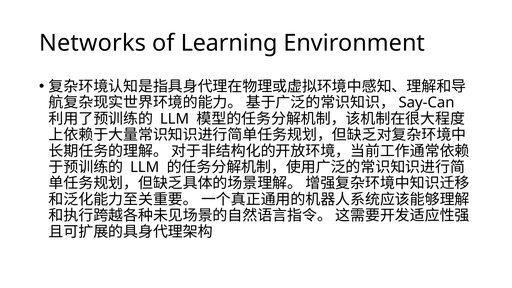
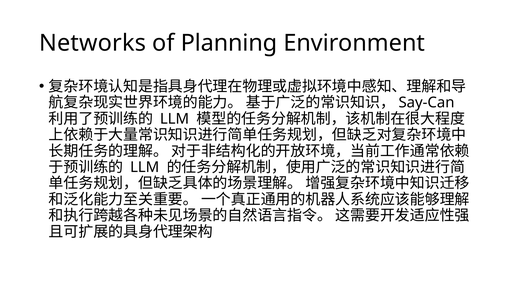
Learning: Learning -> Planning
